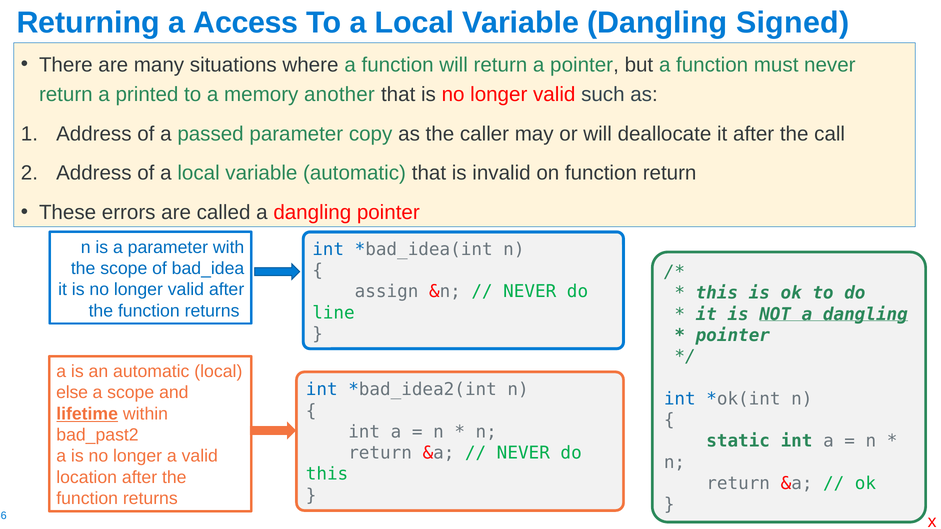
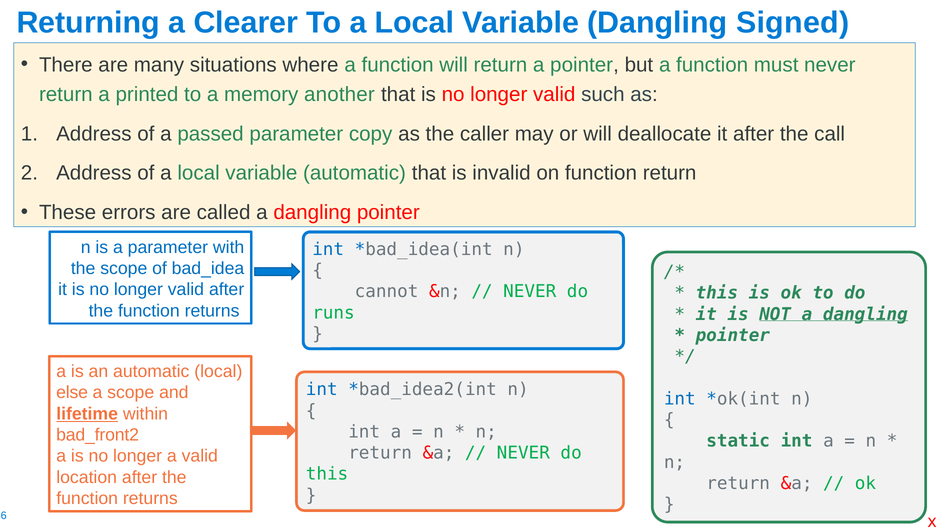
Access: Access -> Clearer
assign: assign -> cannot
line: line -> runs
bad_past2: bad_past2 -> bad_front2
